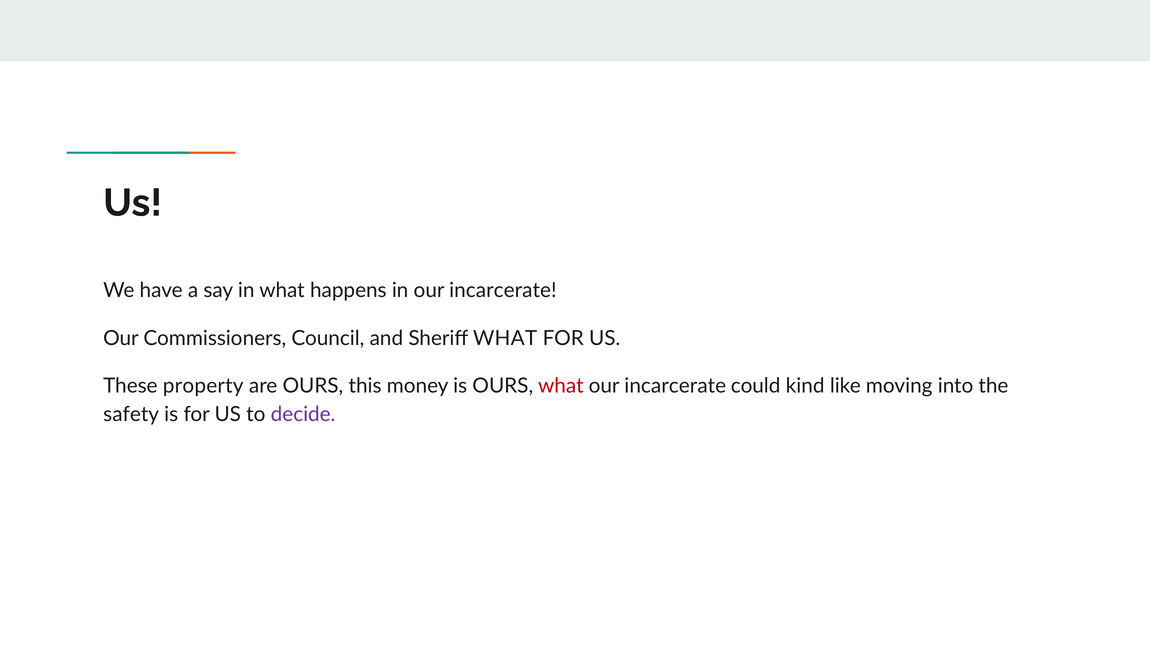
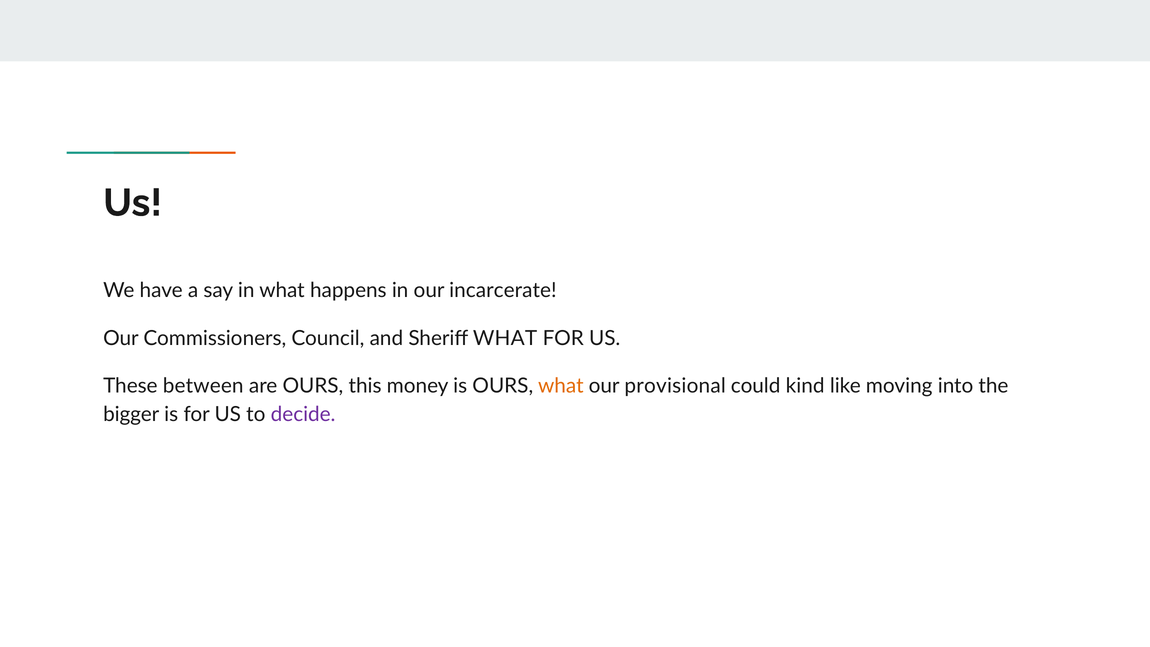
property: property -> between
what at (561, 386) colour: red -> orange
incarcerate at (675, 386): incarcerate -> provisional
safety: safety -> bigger
